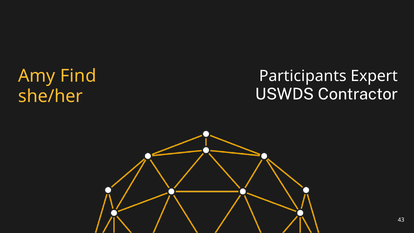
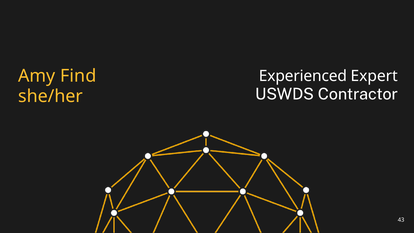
Participants: Participants -> Experienced
